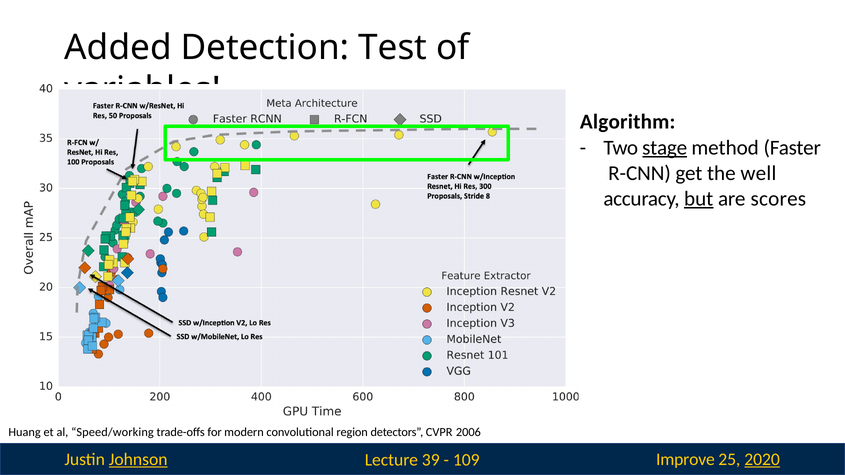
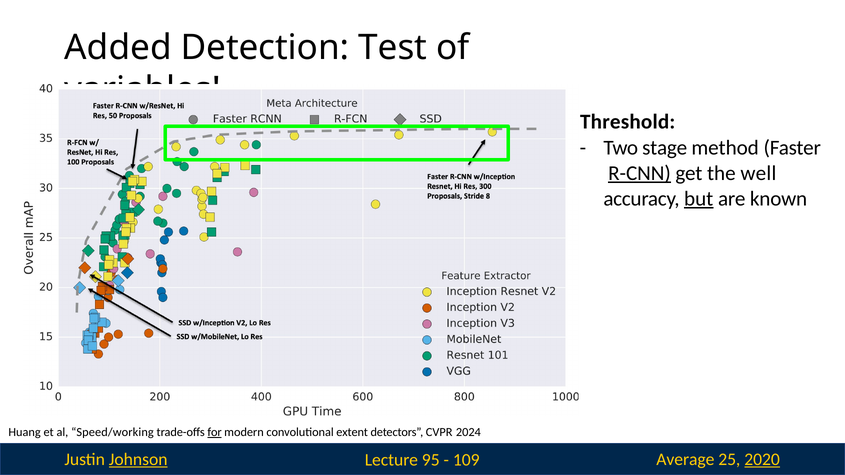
Algorithm: Algorithm -> Threshold
stage underline: present -> none
R-CNN underline: none -> present
scores: scores -> known
for underline: none -> present
region: region -> extent
2006: 2006 -> 2024
39: 39 -> 95
Improve: Improve -> Average
